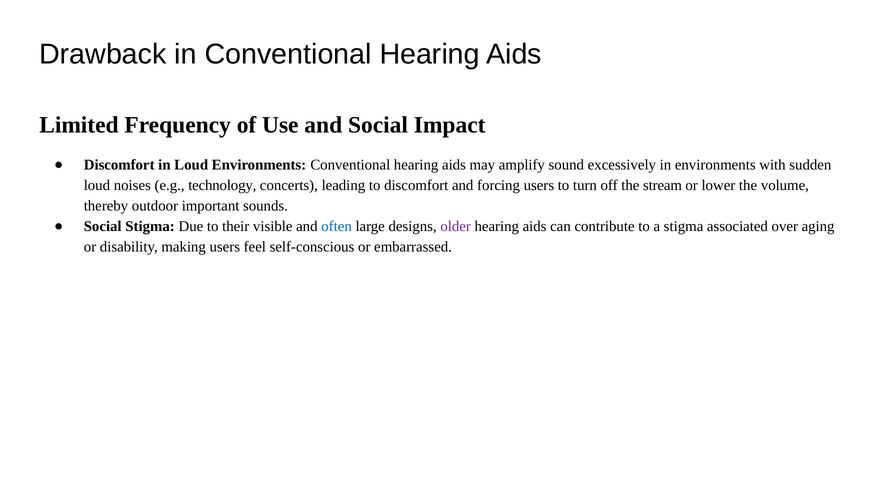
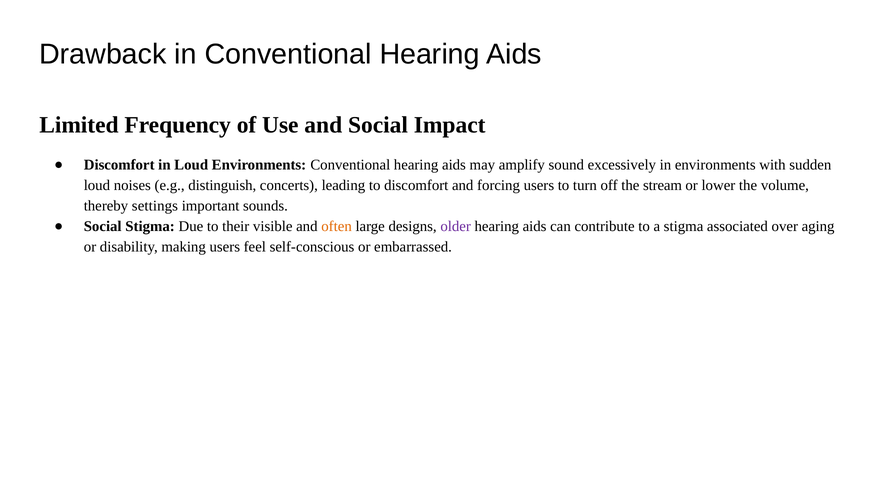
technology: technology -> distinguish
outdoor: outdoor -> settings
often colour: blue -> orange
